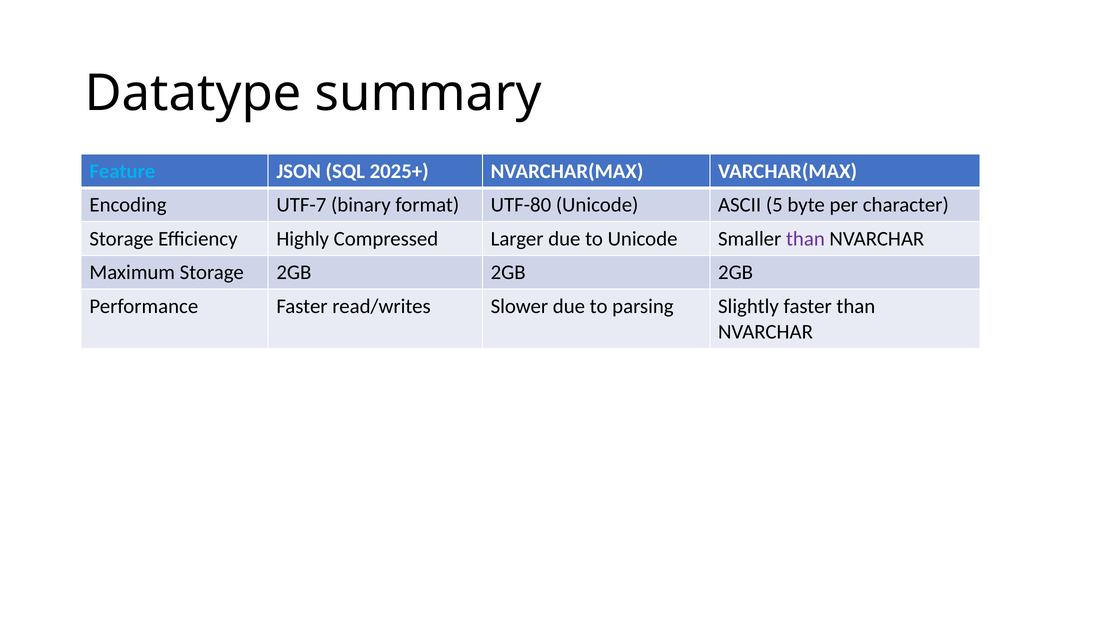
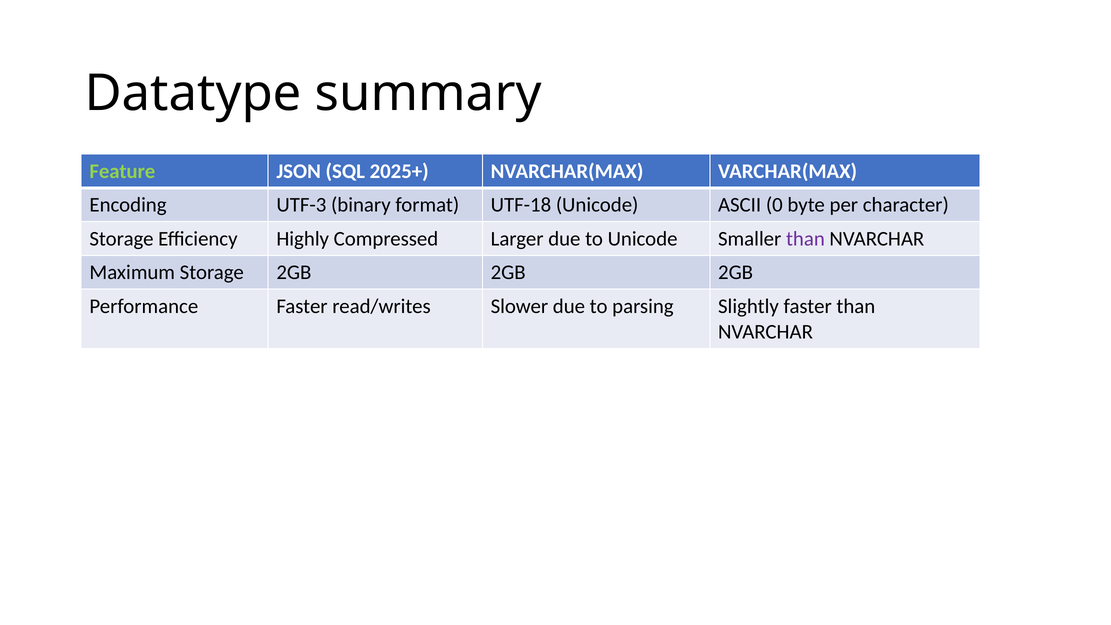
Feature colour: light blue -> light green
UTF-7: UTF-7 -> UTF-3
UTF-80: UTF-80 -> UTF-18
5: 5 -> 0
